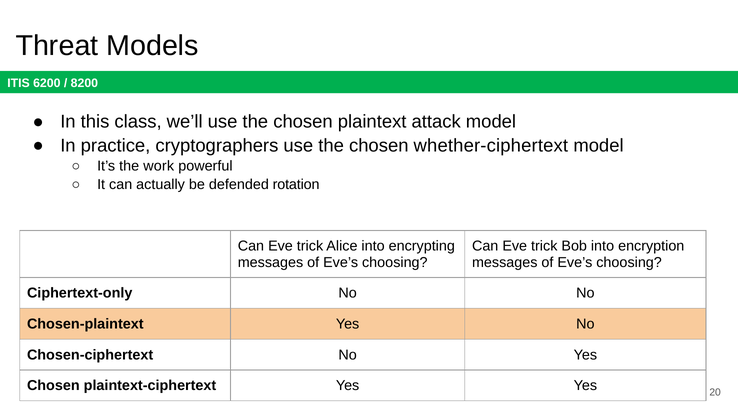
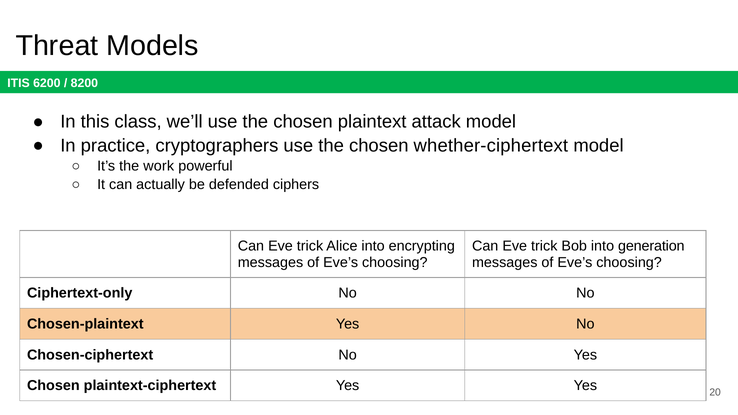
rotation: rotation -> ciphers
encryption: encryption -> generation
